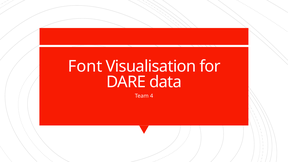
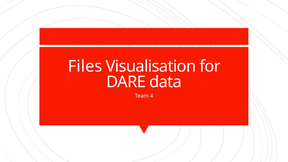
Font: Font -> Files
